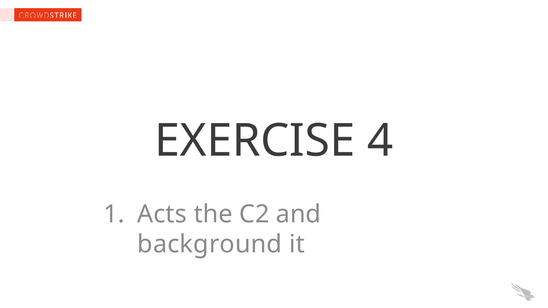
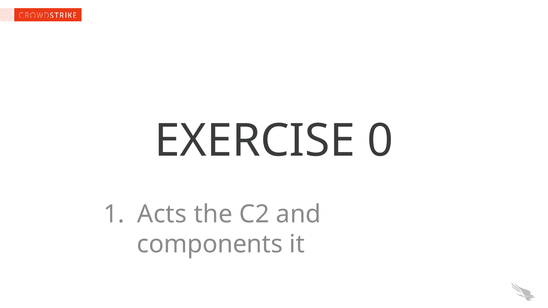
4: 4 -> 0
background: background -> components
